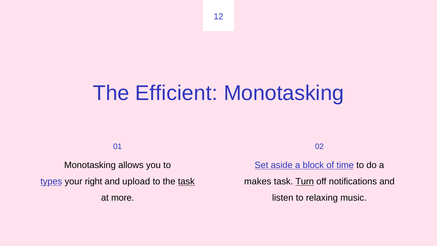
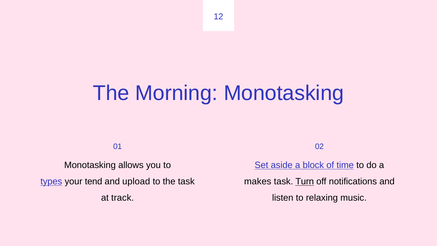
Efficient: Efficient -> Morning
right: right -> tend
task at (186, 181) underline: present -> none
more: more -> track
